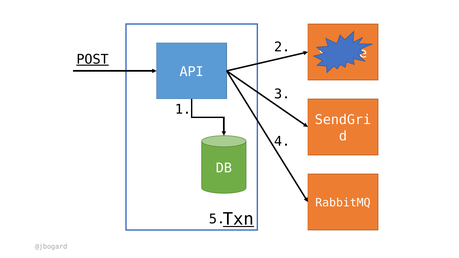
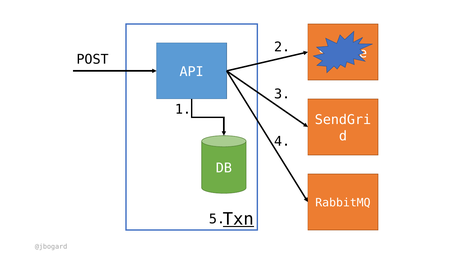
POST underline: present -> none
